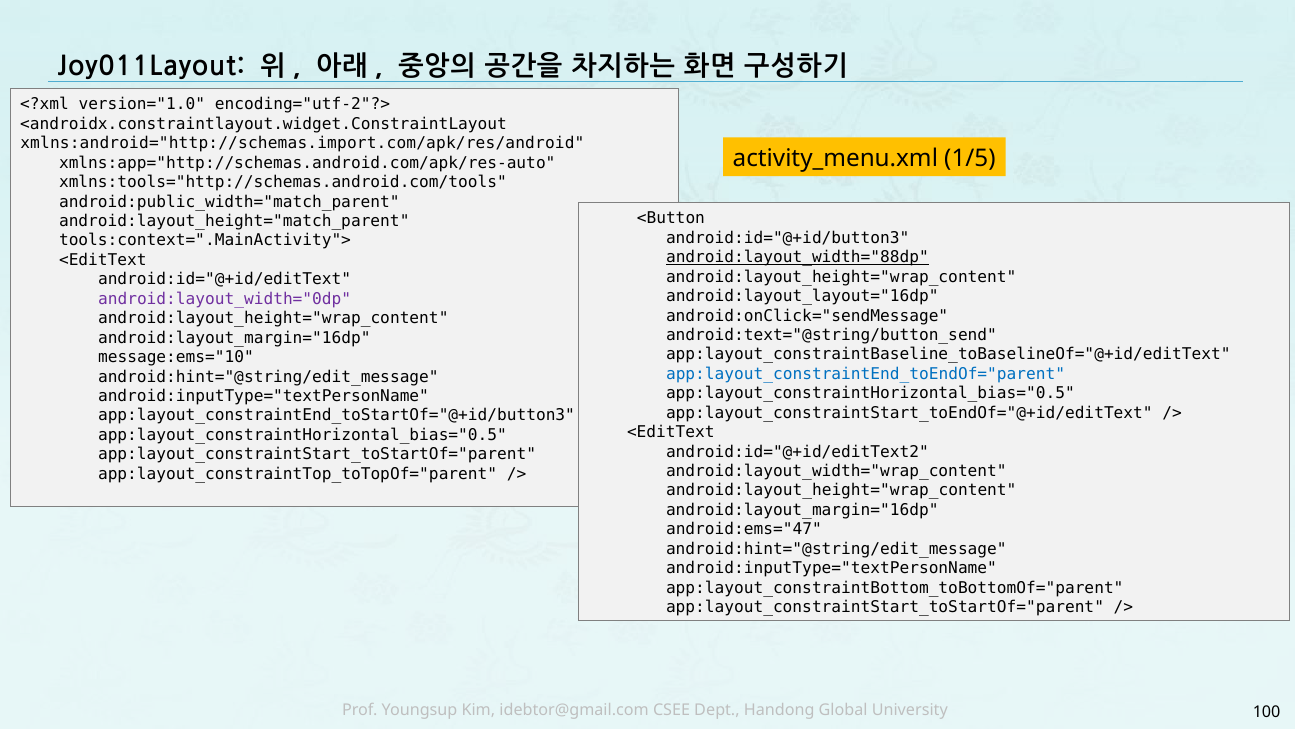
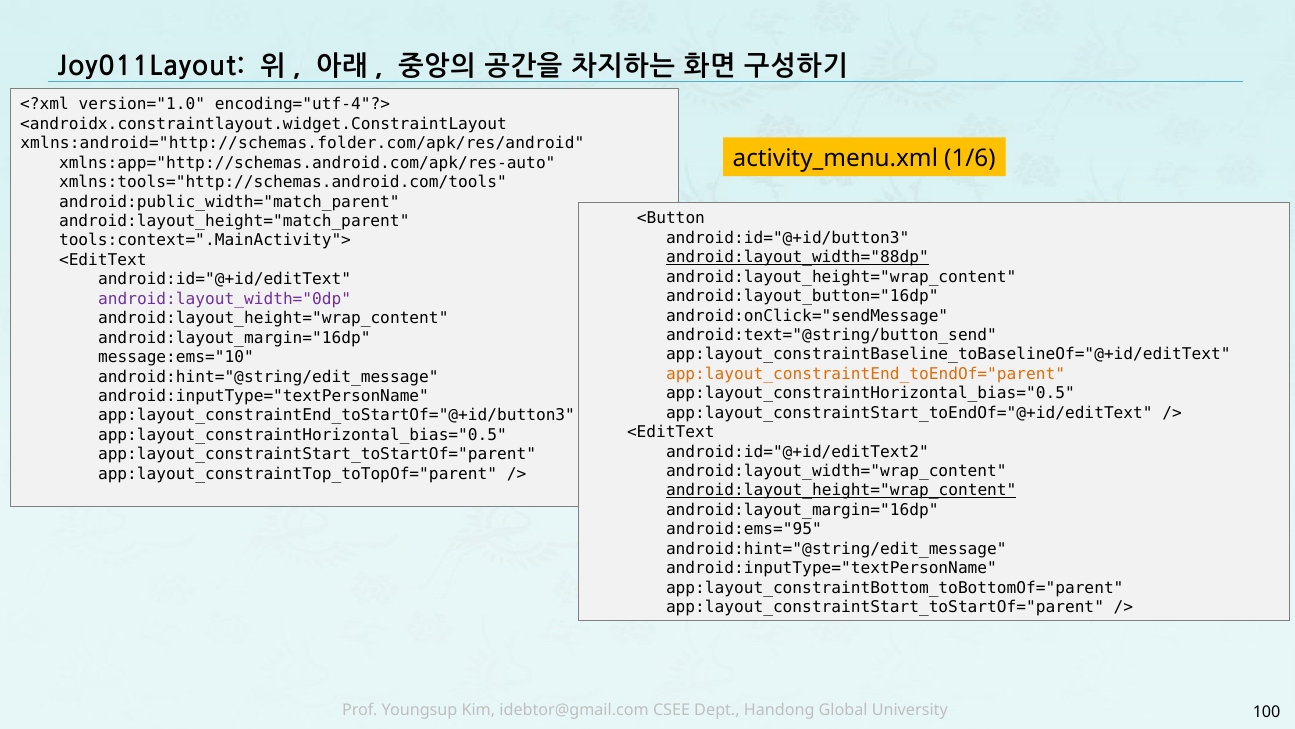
encoding="utf-2"?>: encoding="utf-2"?> -> encoding="utf-4"?>
xmlns:android="http://schemas.import.com/apk/res/android: xmlns:android="http://schemas.import.com/apk/res/android -> xmlns:android="http://schemas.folder.com/apk/res/android
1/5: 1/5 -> 1/6
android:layout_layout="16dp: android:layout_layout="16dp -> android:layout_button="16dp
app:layout_constraintEnd_toEndOf="parent colour: blue -> orange
android:layout_height="wrap_content at (841, 490) underline: none -> present
android:ems="47: android:ems="47 -> android:ems="95
